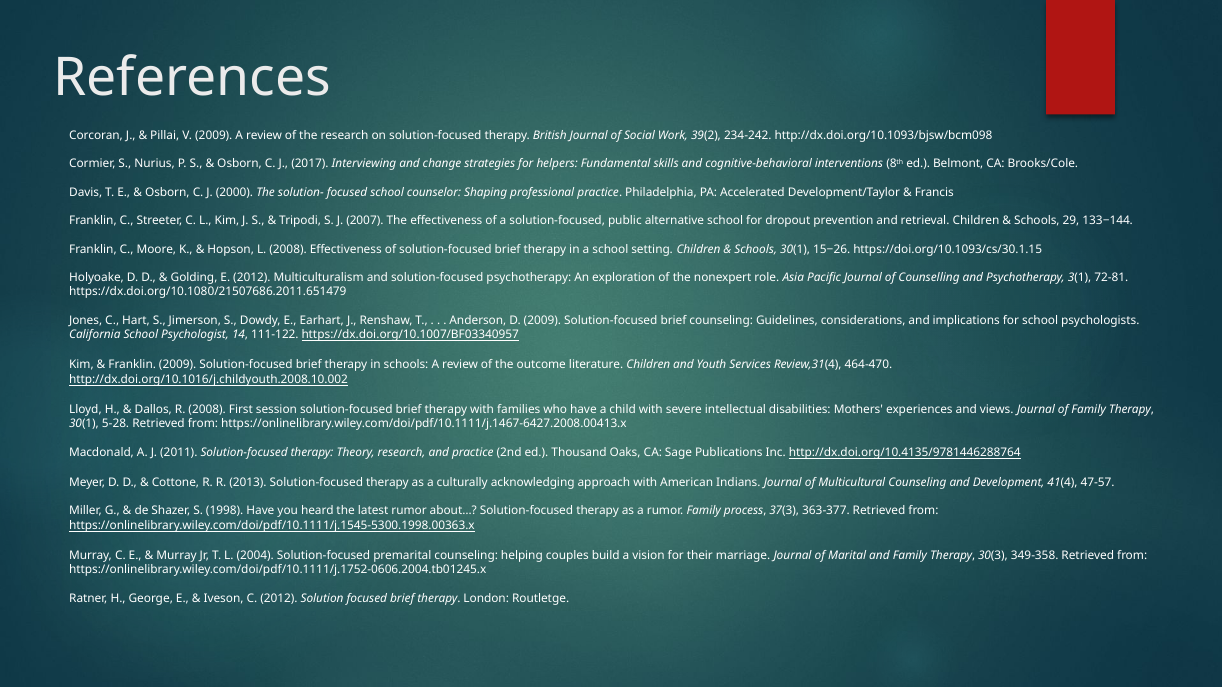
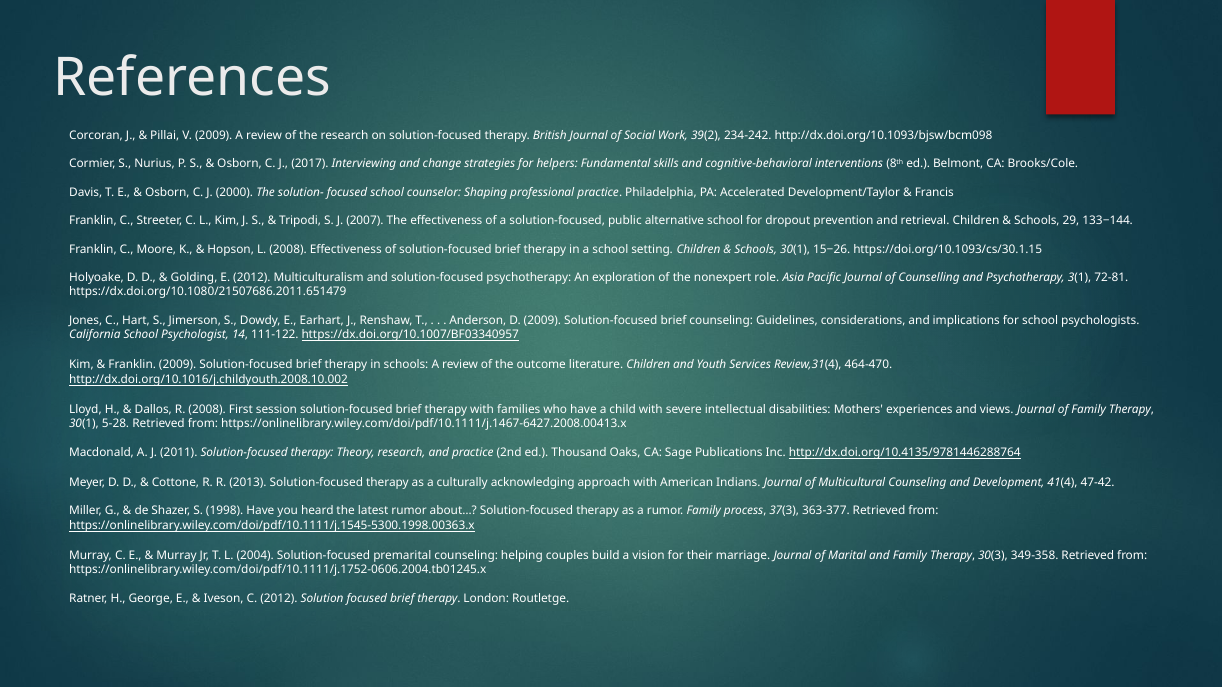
47-57: 47-57 -> 47-42
